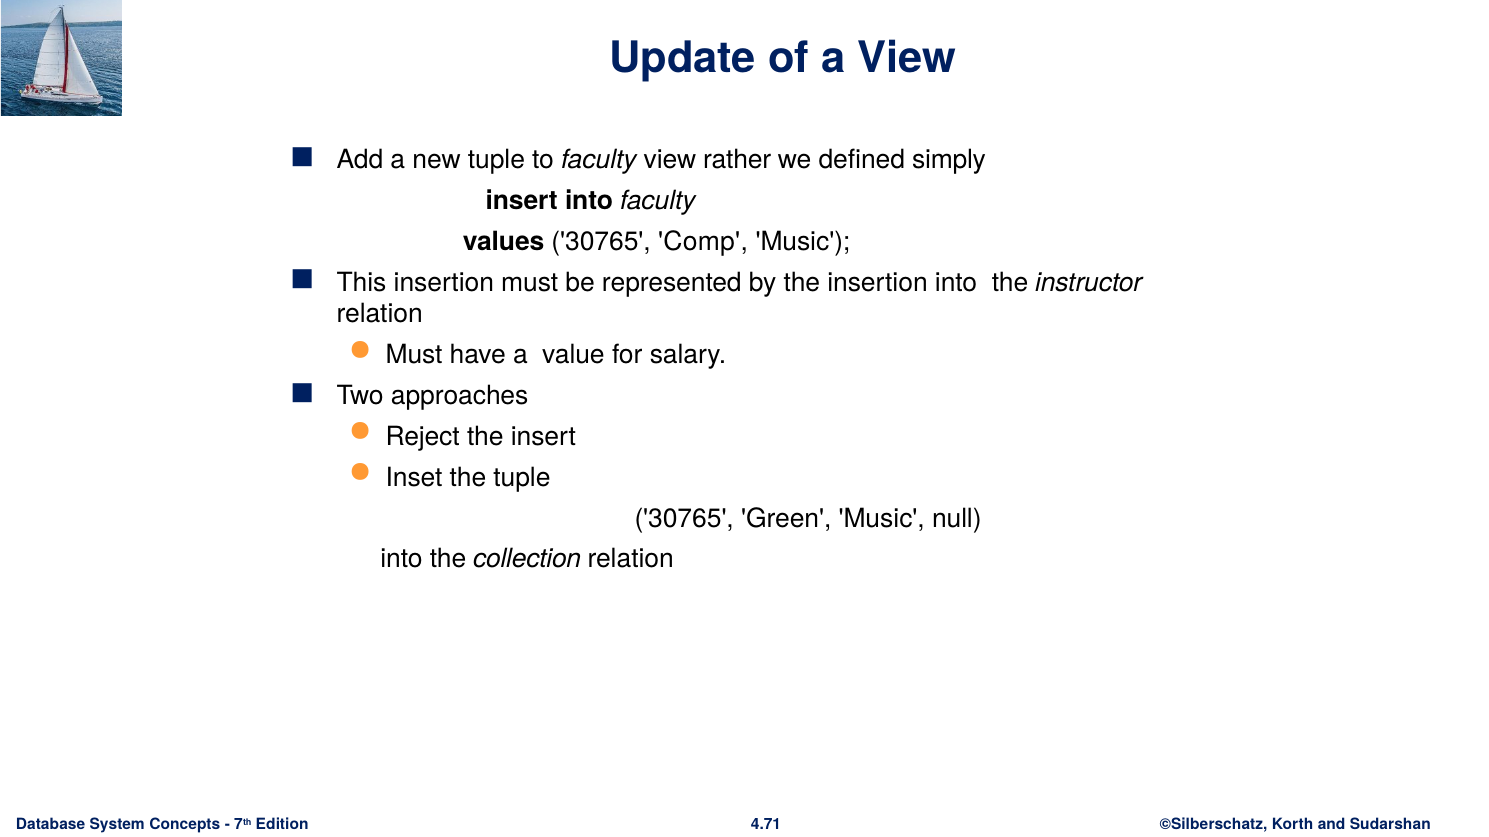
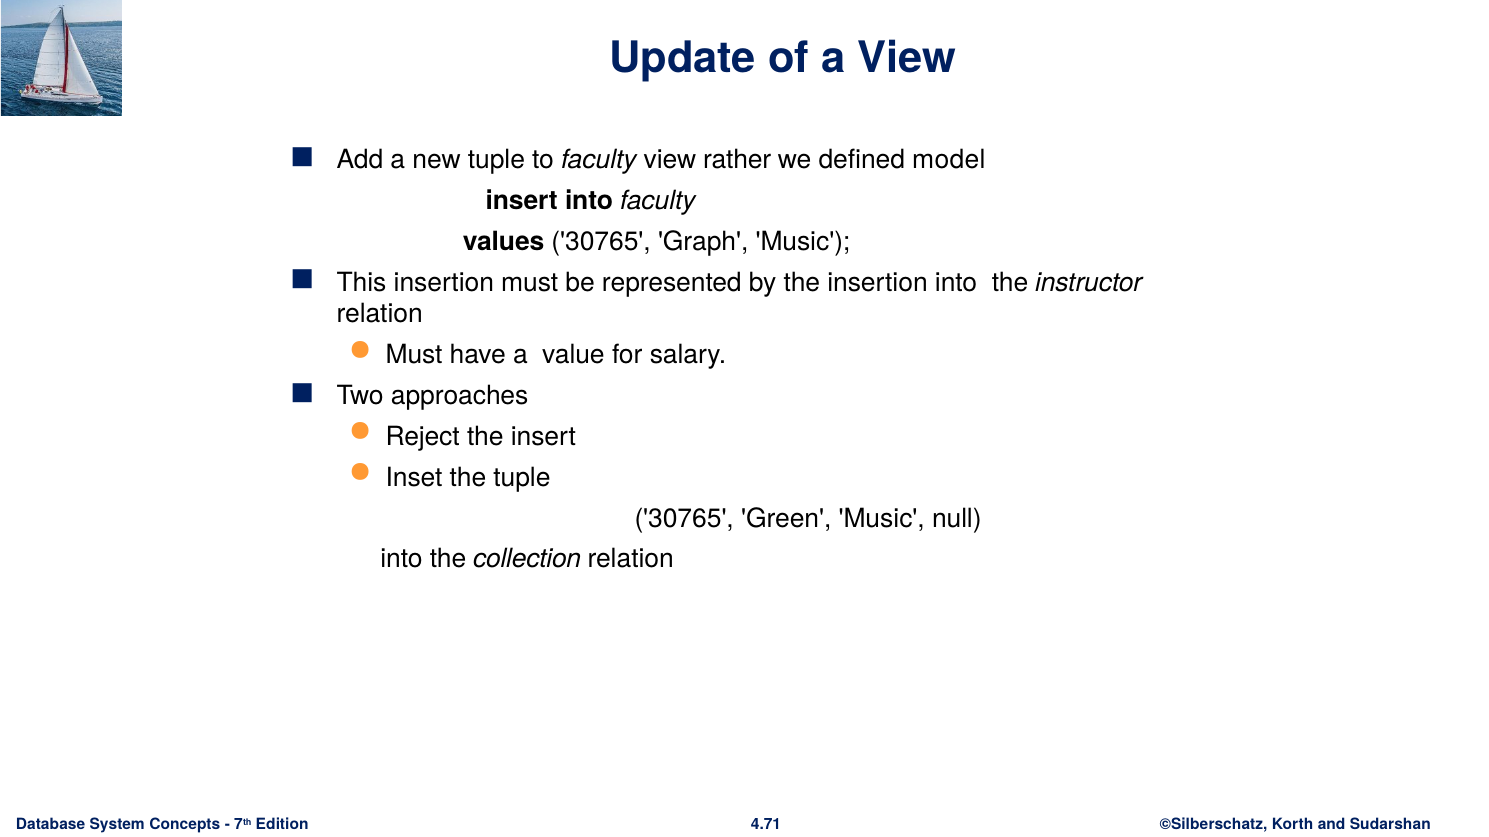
simply: simply -> model
Comp: Comp -> Graph
